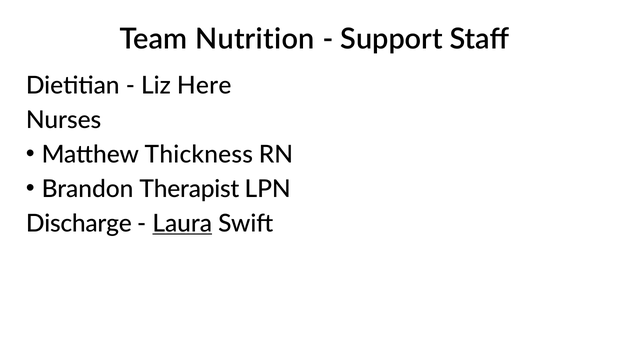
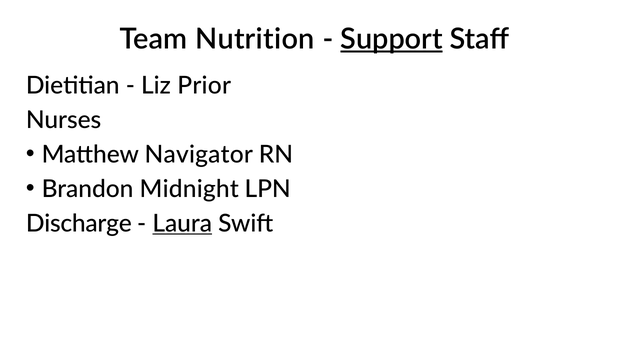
Support underline: none -> present
Here: Here -> Prior
Thickness: Thickness -> Navigator
Therapist: Therapist -> Midnight
